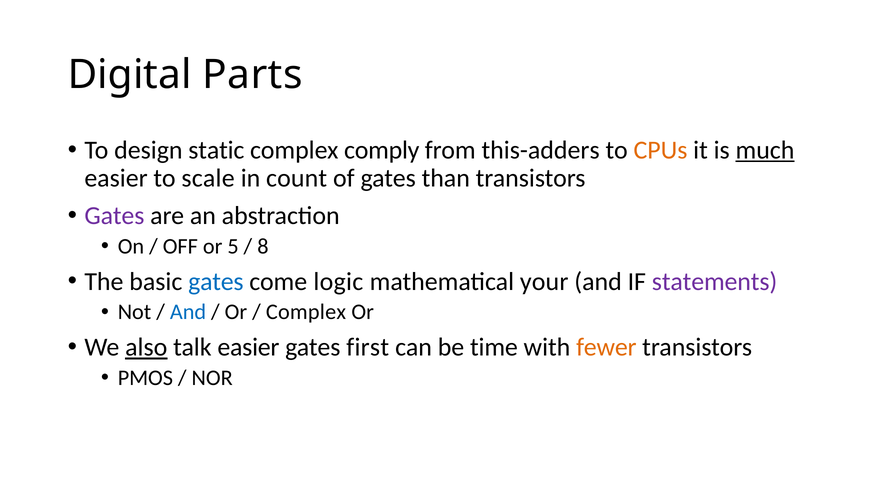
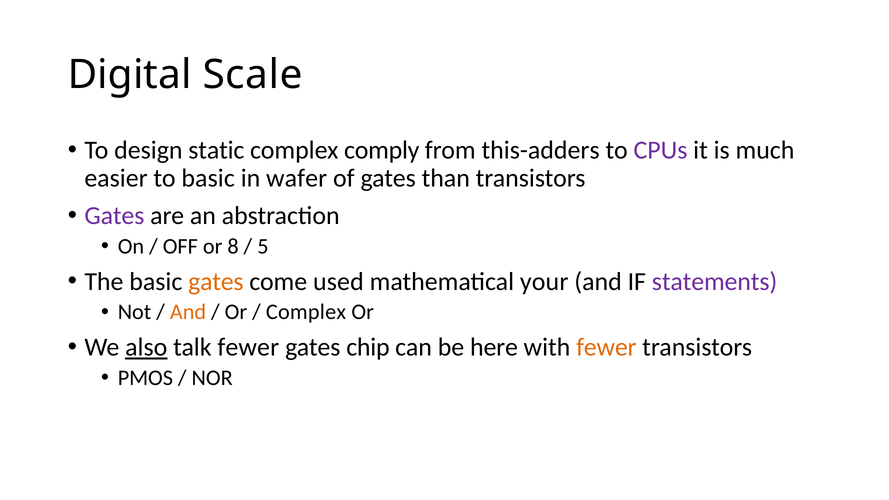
Parts: Parts -> Scale
CPUs colour: orange -> purple
much underline: present -> none
to scale: scale -> basic
count: count -> wafer
5: 5 -> 8
8: 8 -> 5
gates at (216, 281) colour: blue -> orange
logic: logic -> used
And at (188, 312) colour: blue -> orange
talk easier: easier -> fewer
first: first -> chip
time: time -> here
